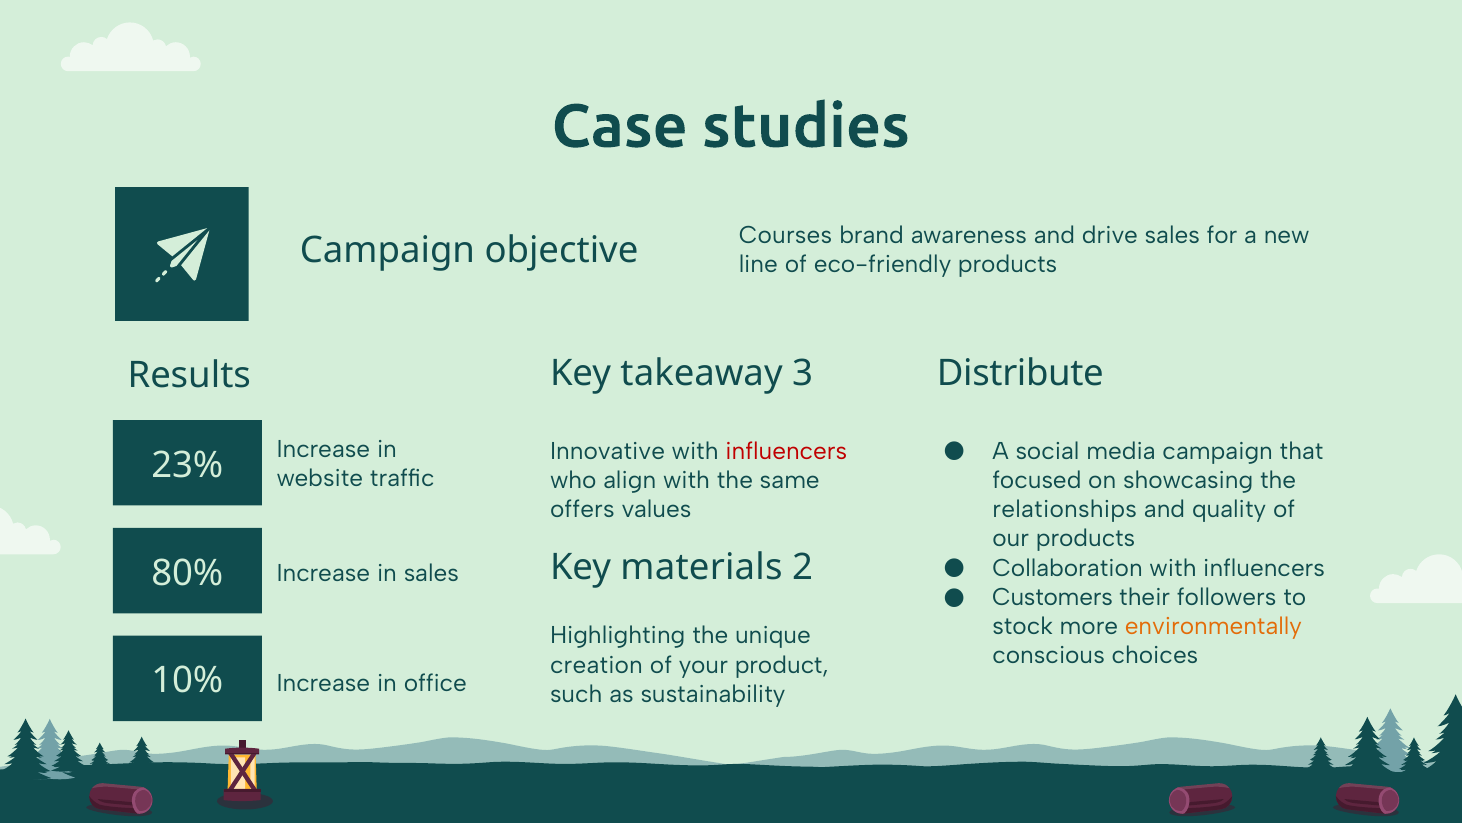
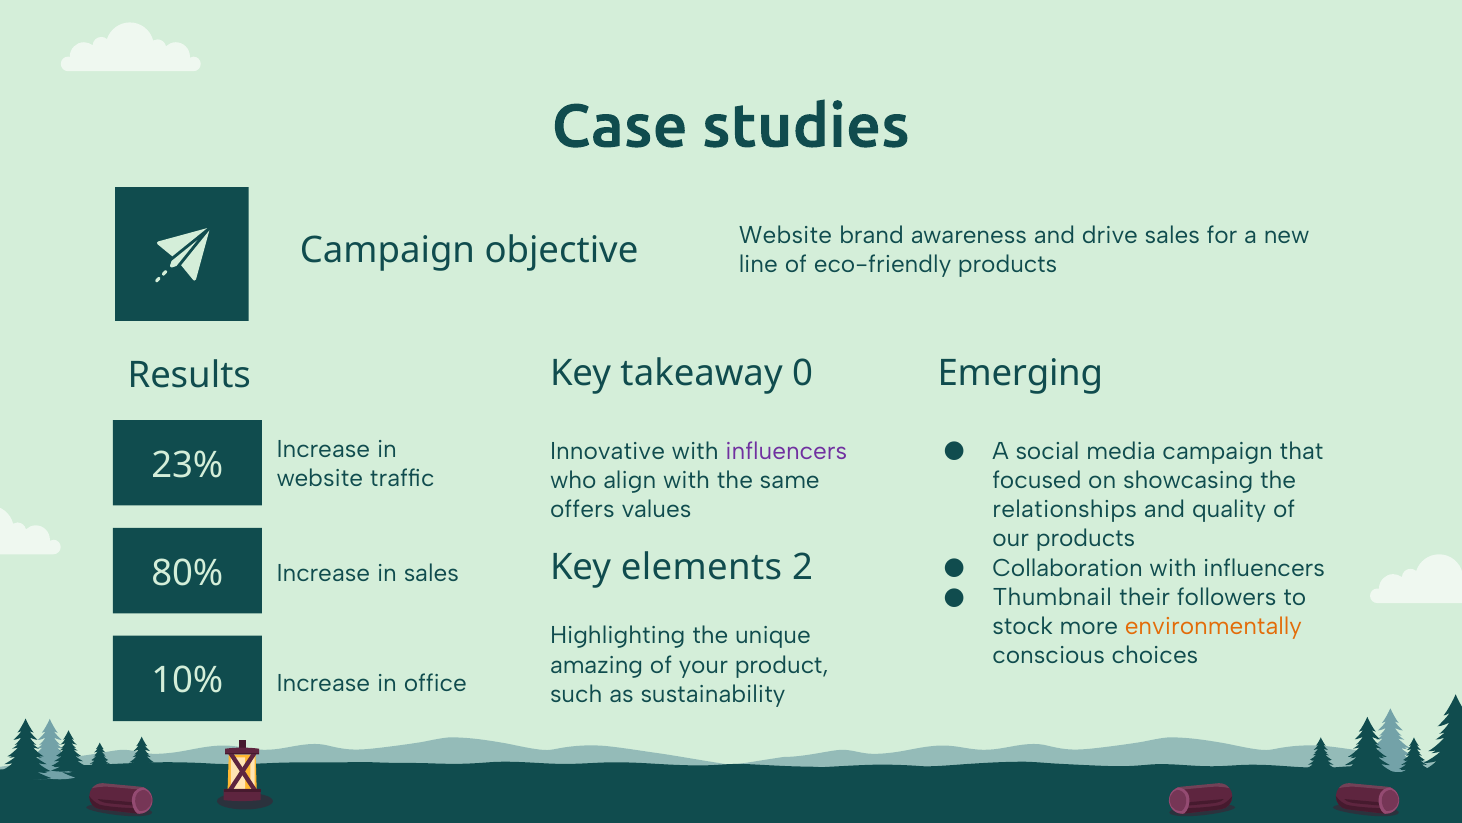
Courses at (786, 235): Courses -> Website
3: 3 -> 0
Distribute: Distribute -> Emerging
influencers at (786, 451) colour: red -> purple
materials: materials -> elements
Customers: Customers -> Thumbnail
creation: creation -> amazing
